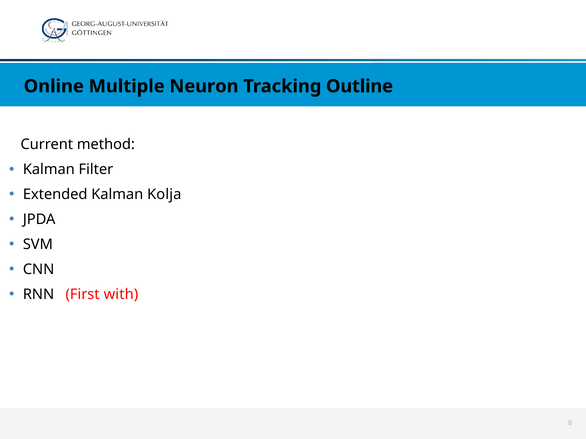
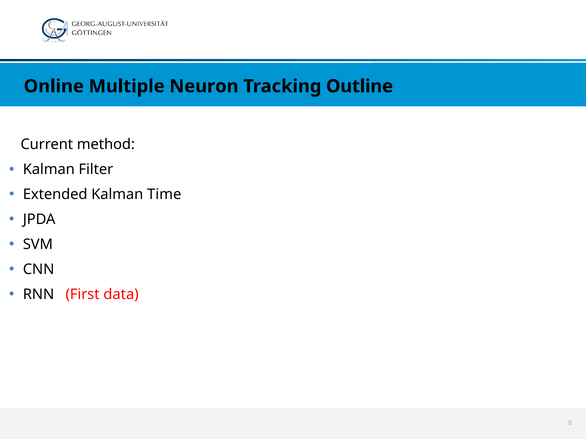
Kolja: Kolja -> Time
with: with -> data
